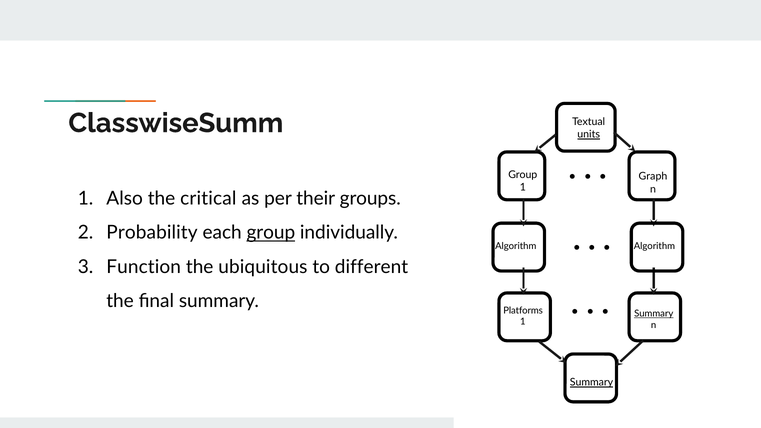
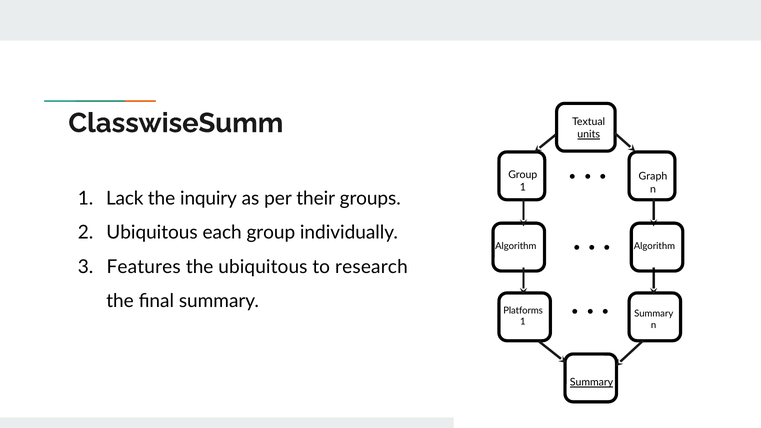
Also: Also -> Lack
critical: critical -> inquiry
Probability at (152, 233): Probability -> Ubiquitous
group at (271, 233) underline: present -> none
Function: Function -> Features
different: different -> research
Summary at (654, 314) underline: present -> none
